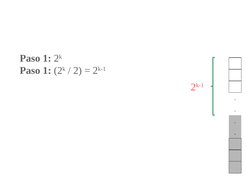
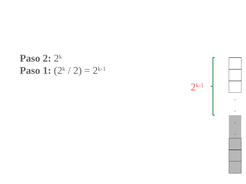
1 at (47, 59): 1 -> 2
